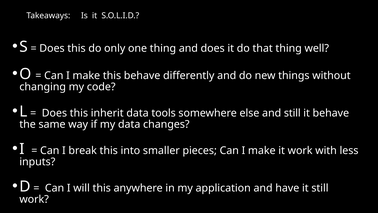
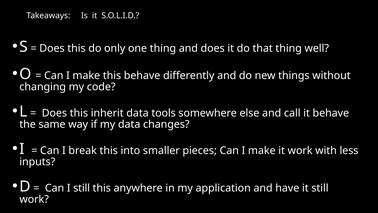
and still: still -> call
I will: will -> still
